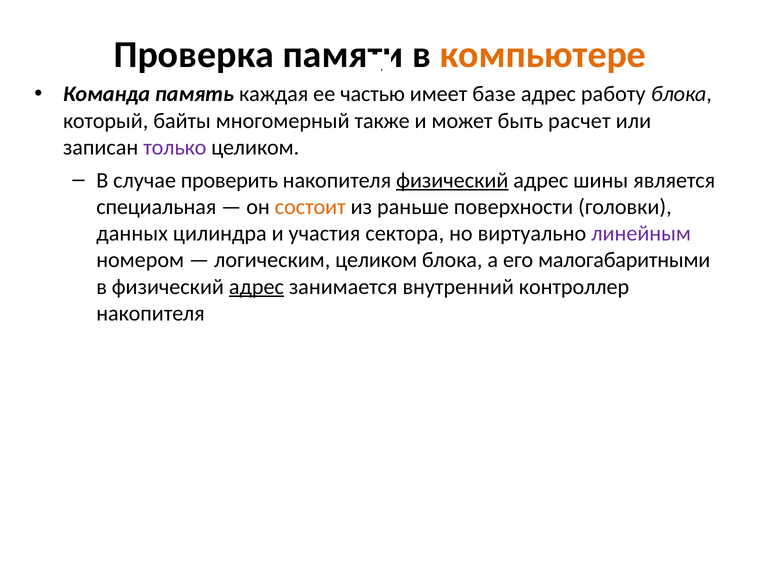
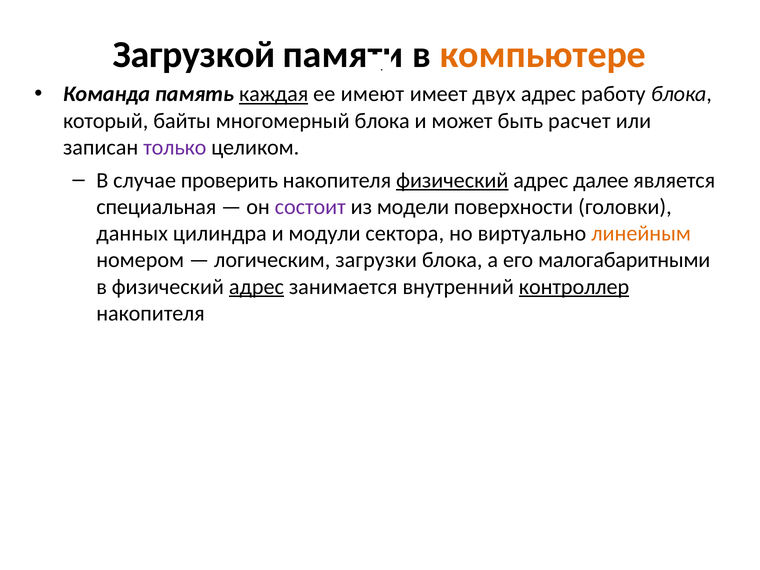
Проверка: Проверка -> Загрузкой
каждая underline: none -> present
частью: частью -> имеют
базе: базе -> двух
многомерный также: также -> блока
шины: шины -> далее
состоит colour: orange -> purple
раньше: раньше -> модели
участия: участия -> модули
линейным colour: purple -> orange
логическим целиком: целиком -> загрузки
контроллер underline: none -> present
